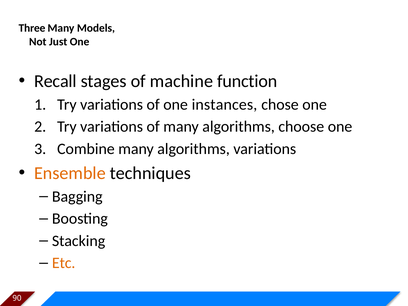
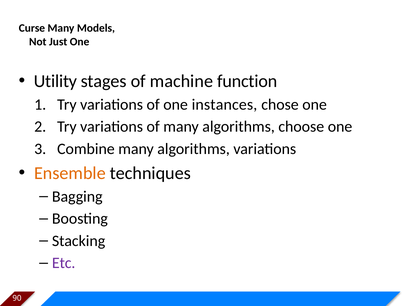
Three: Three -> Curse
Recall: Recall -> Utility
Etc colour: orange -> purple
